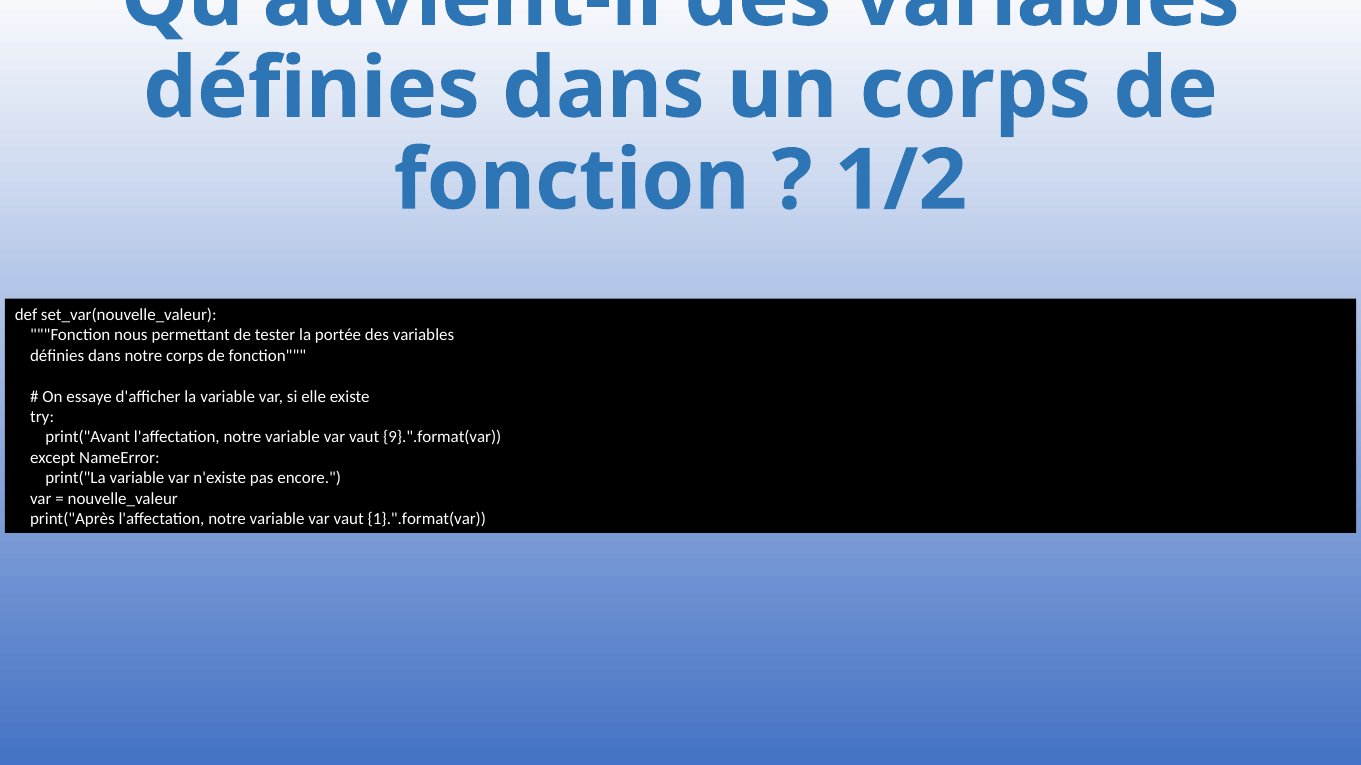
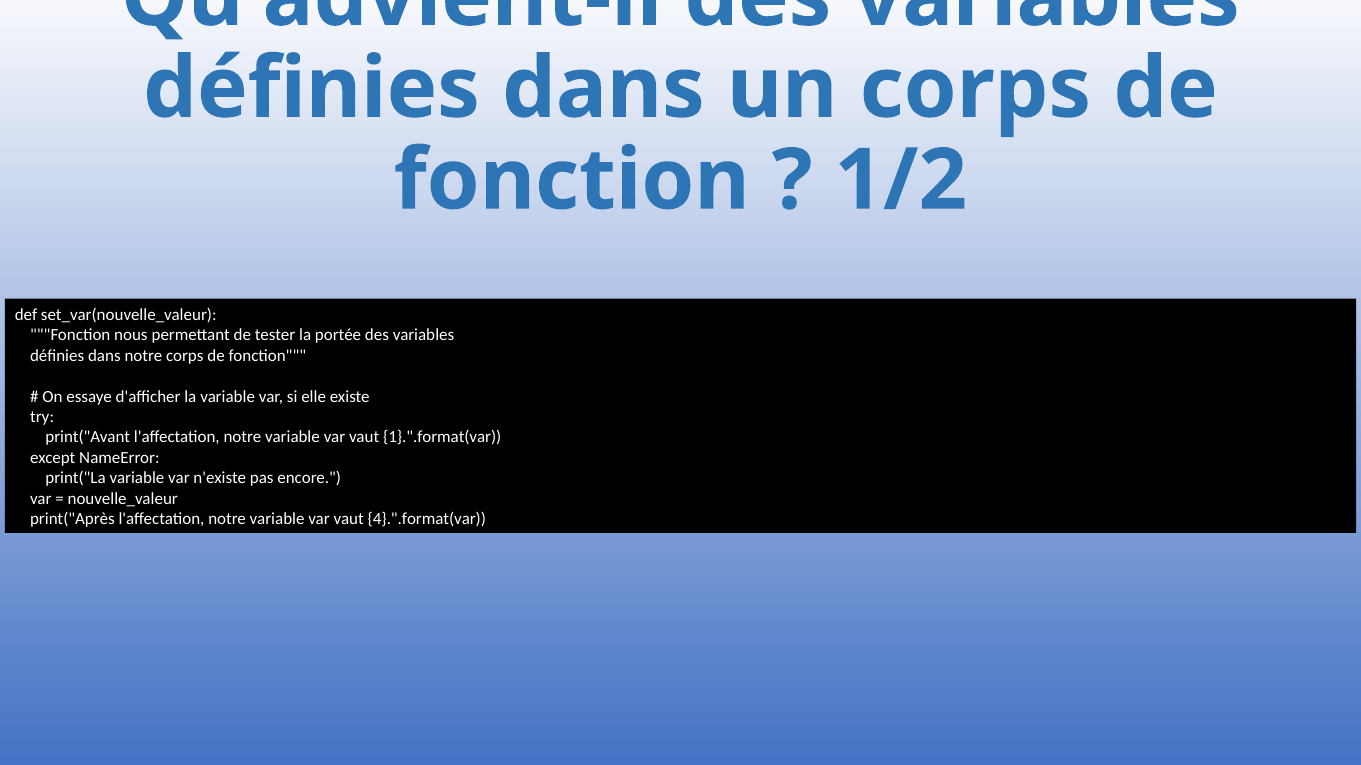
9}.".format(var: 9}.".format(var -> 1}.".format(var
1}.".format(var: 1}.".format(var -> 4}.".format(var
